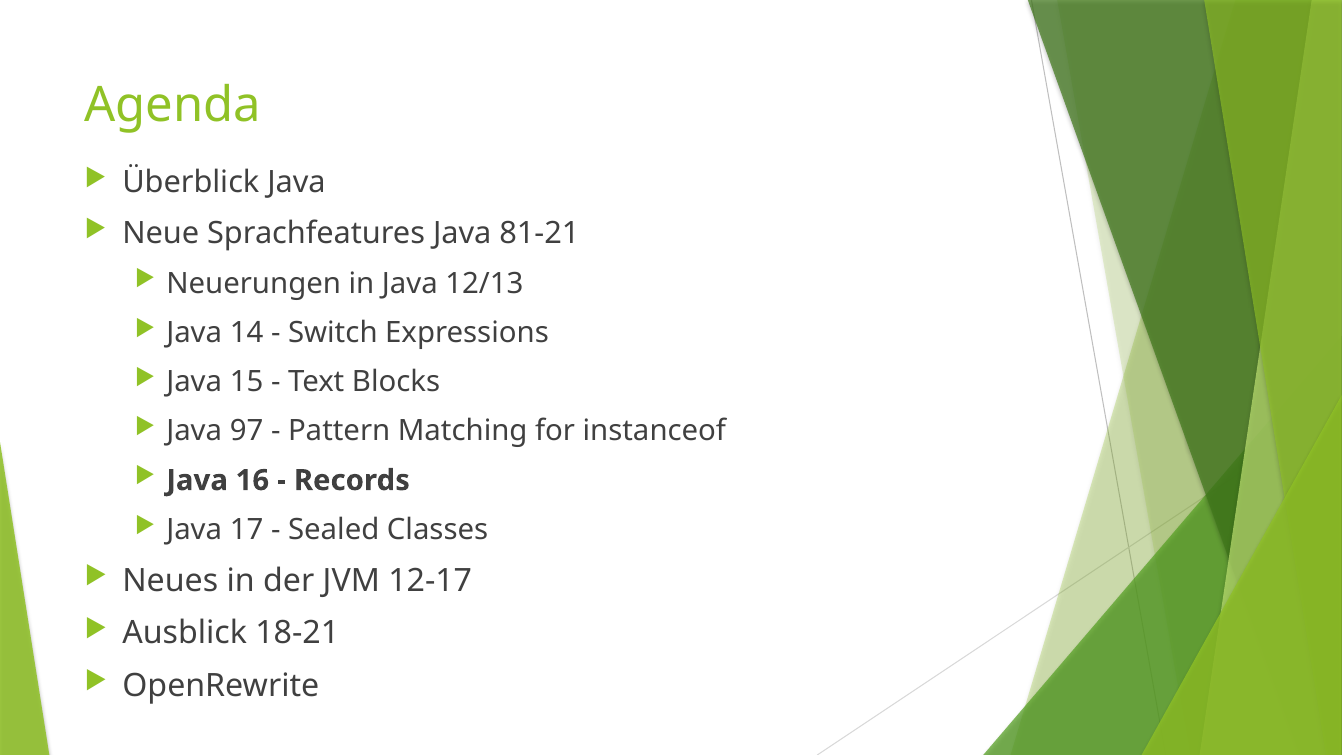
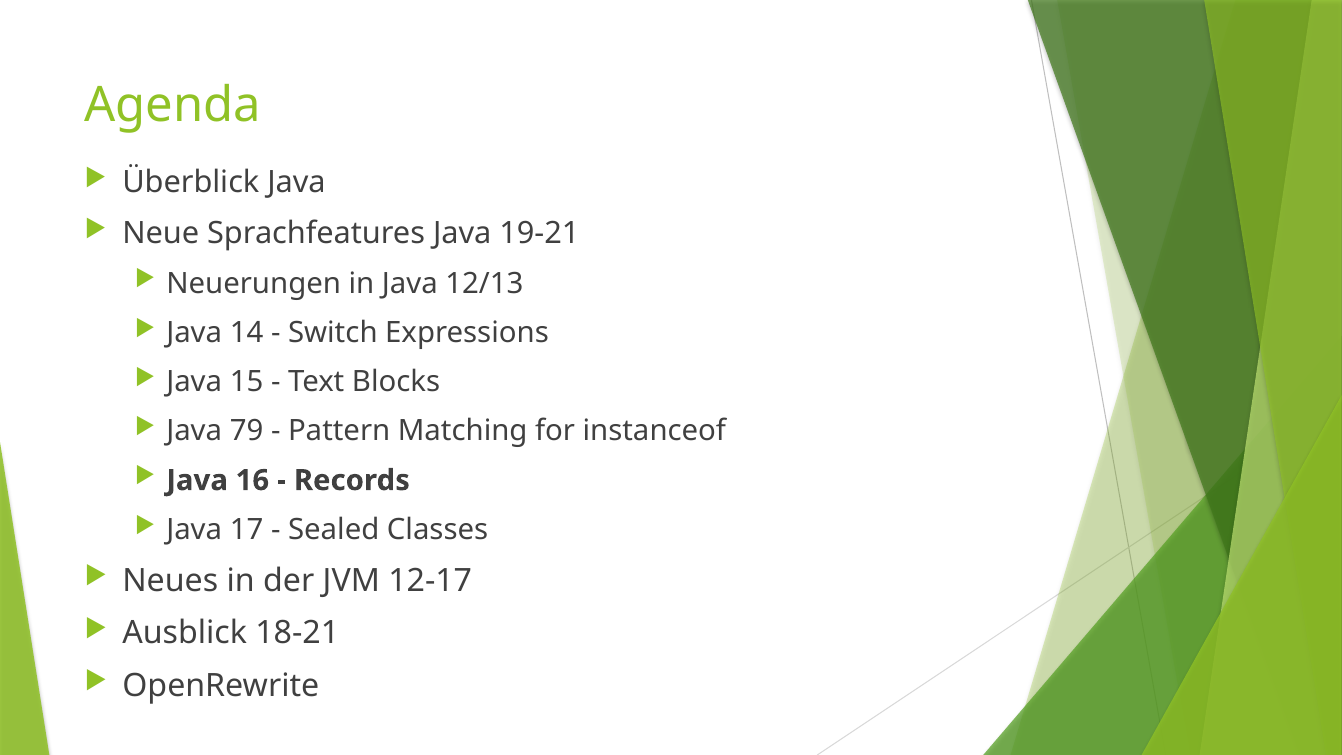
81-21: 81-21 -> 19-21
97: 97 -> 79
